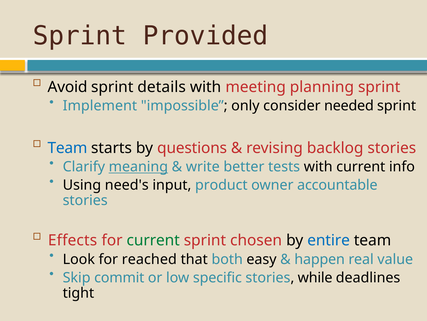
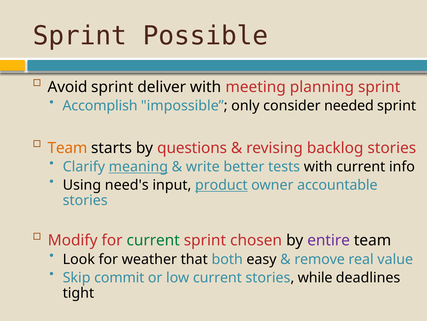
Provided: Provided -> Possible
details: details -> deliver
Implement: Implement -> Accomplish
Team at (67, 148) colour: blue -> orange
product underline: none -> present
Effects: Effects -> Modify
entire colour: blue -> purple
reached: reached -> weather
happen: happen -> remove
low specific: specific -> current
